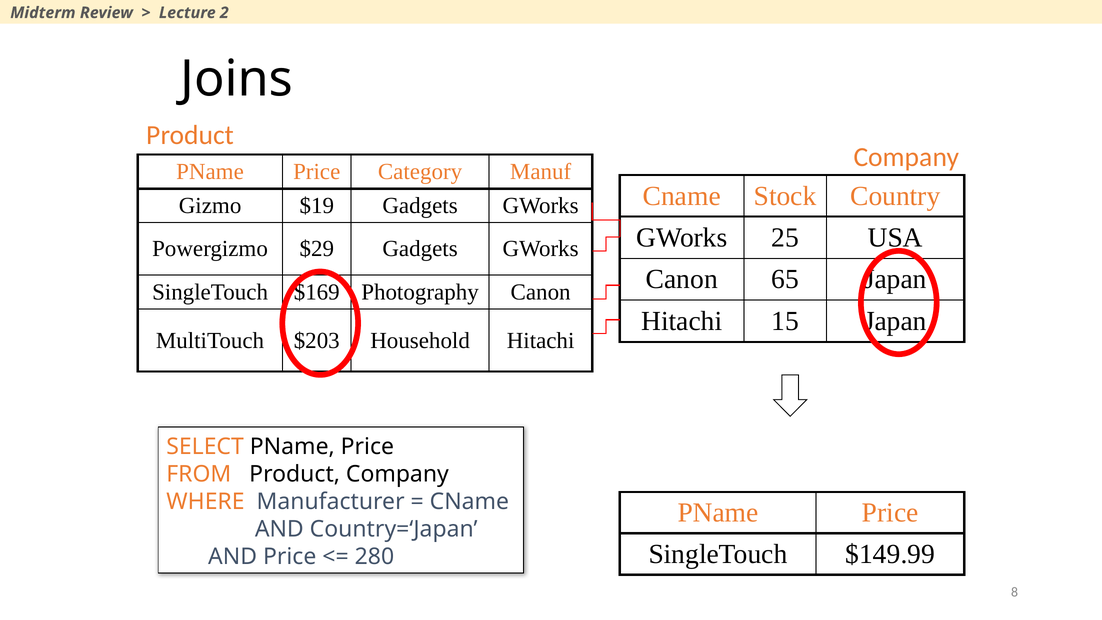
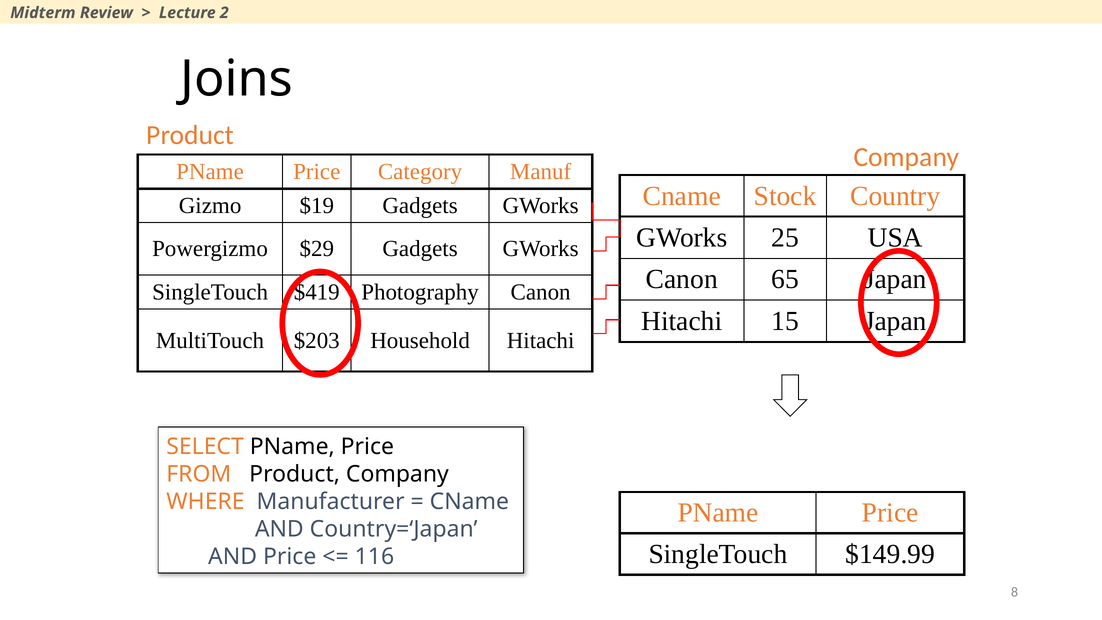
$169: $169 -> $419
280: 280 -> 116
